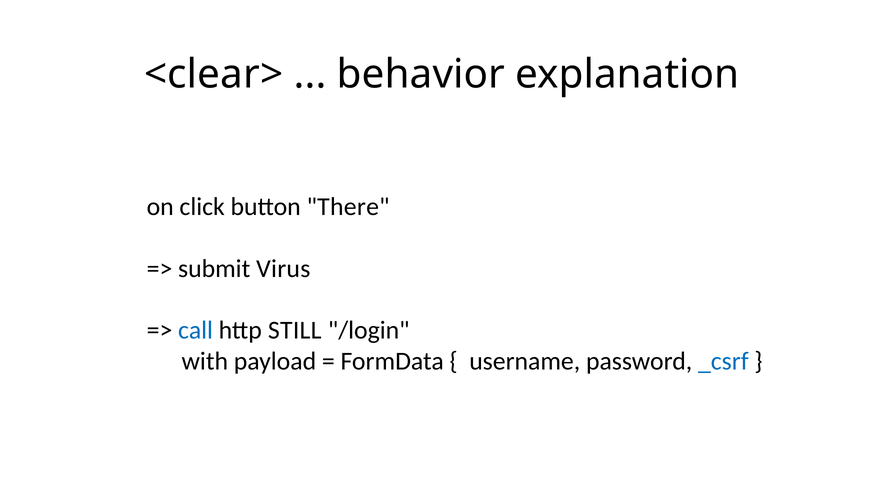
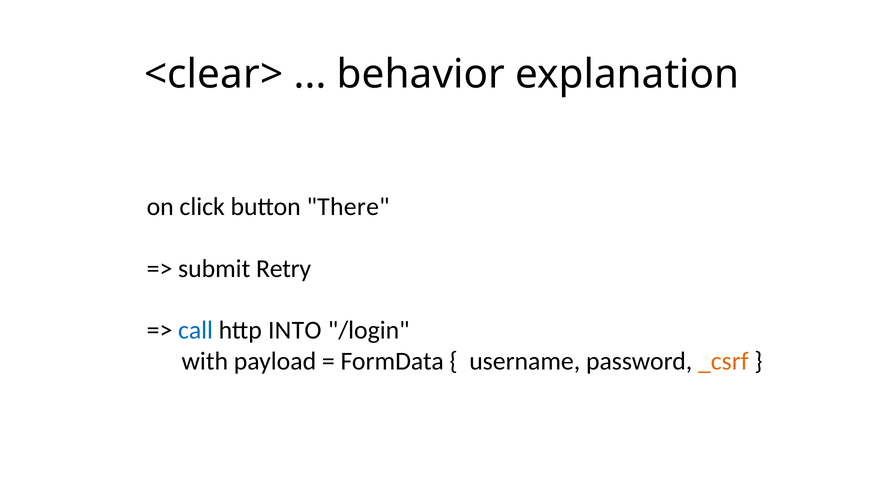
Virus: Virus -> Retry
STILL: STILL -> INTO
_csrf colour: blue -> orange
